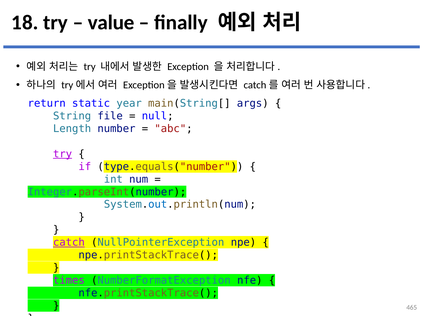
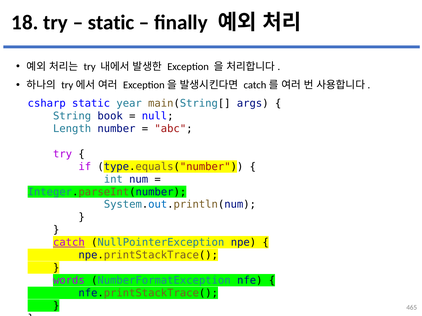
value at (111, 23): value -> static
return: return -> csharp
file: file -> book
try at (63, 154) underline: present -> none
times: times -> words
